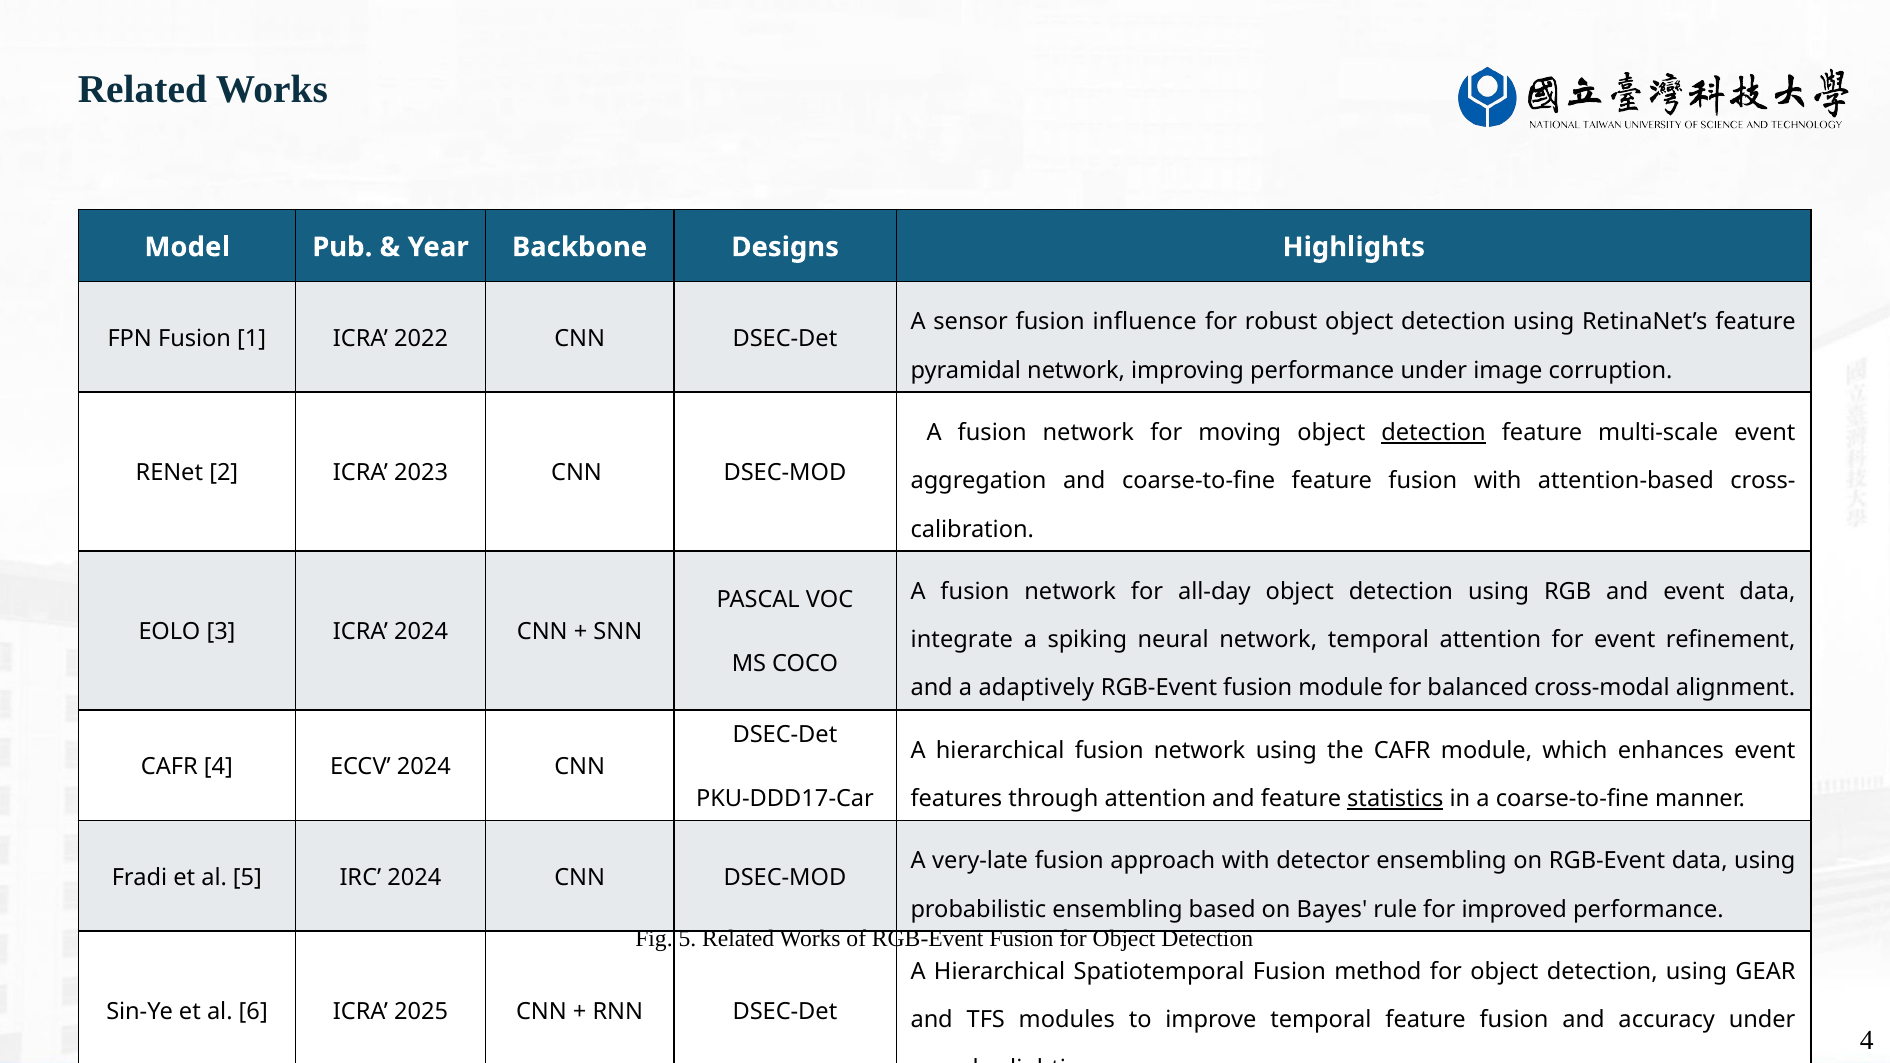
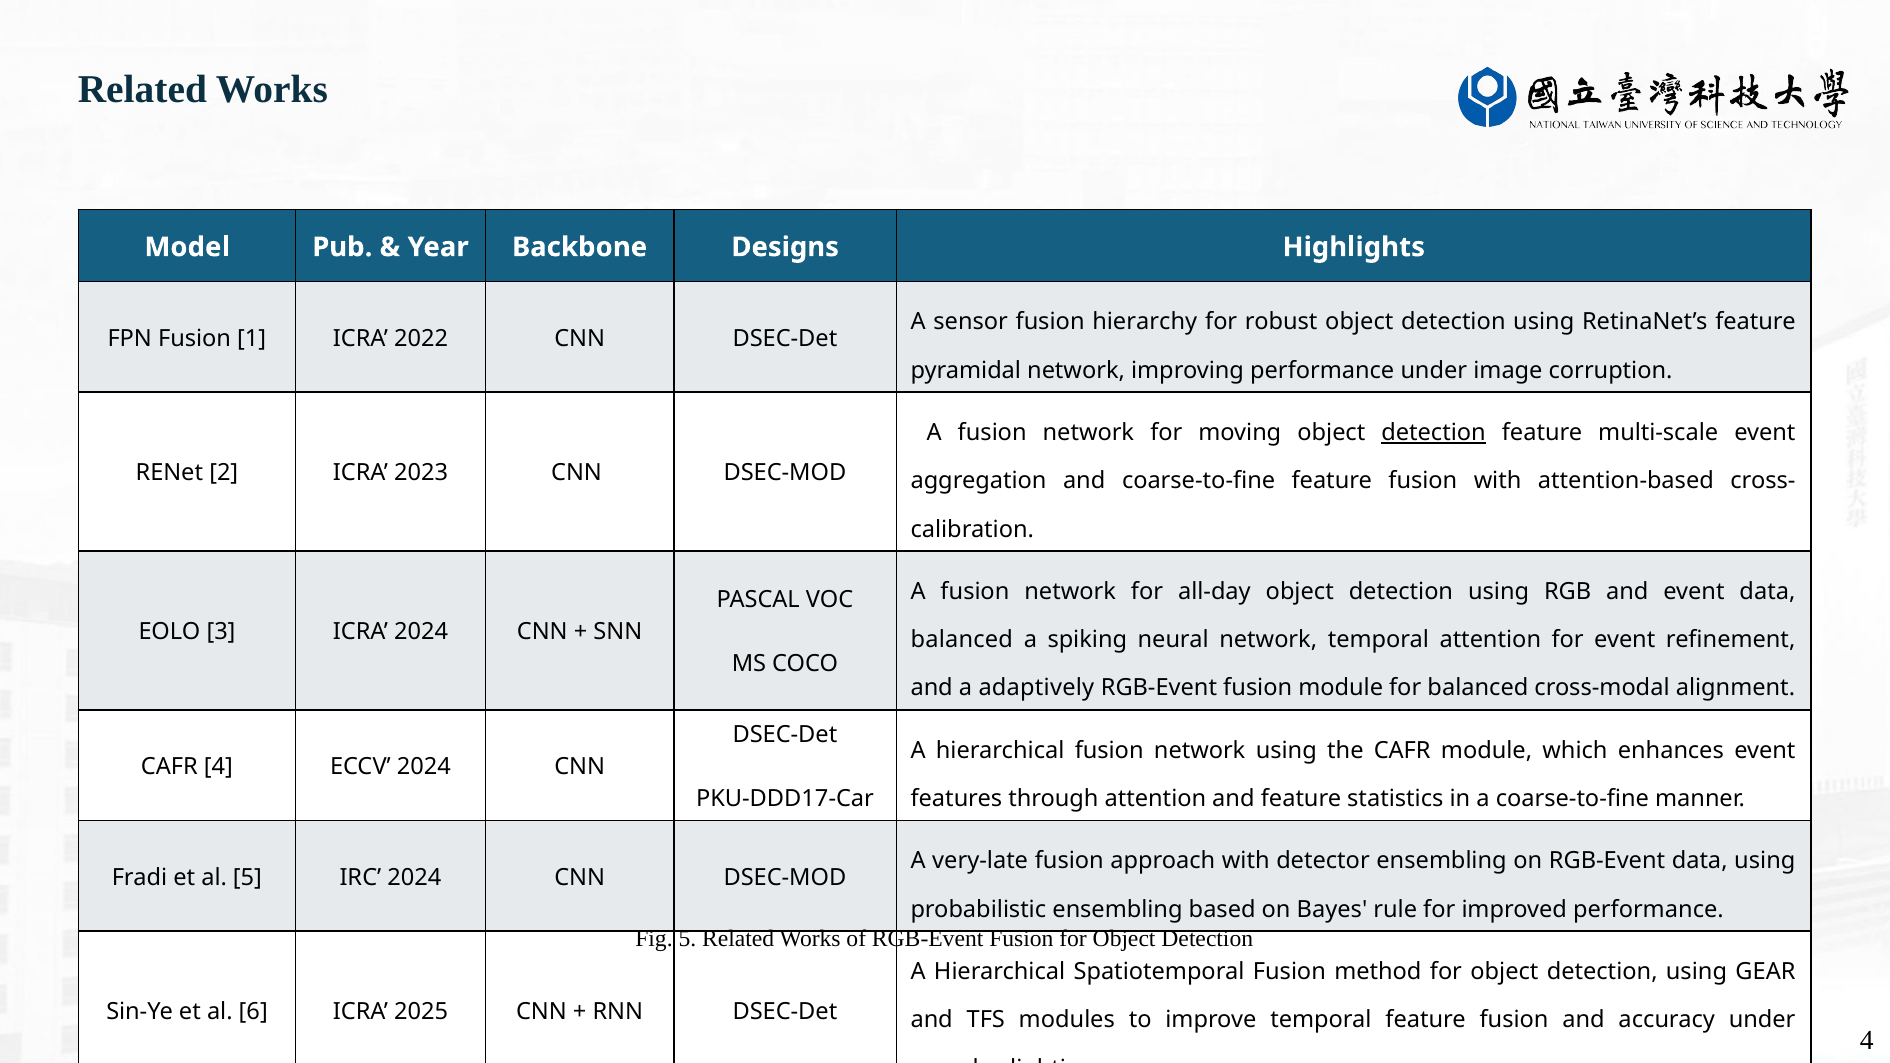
influence: influence -> hierarchy
integrate at (962, 640): integrate -> balanced
statistics underline: present -> none
